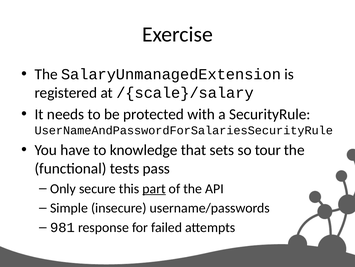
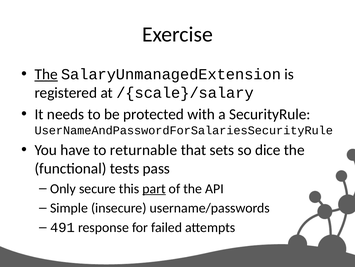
The at (46, 74) underline: none -> present
knowledge: knowledge -> returnable
tour: tour -> dice
981: 981 -> 491
